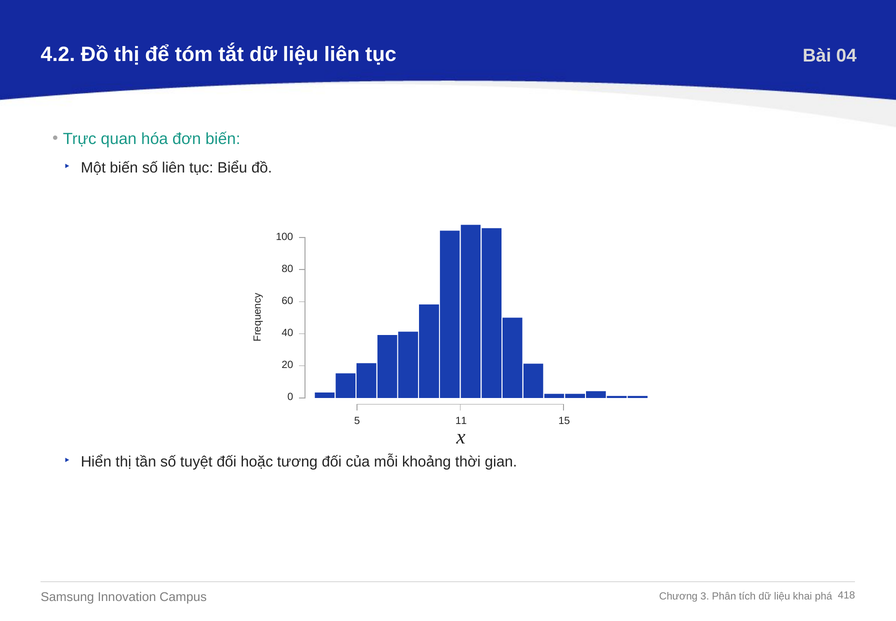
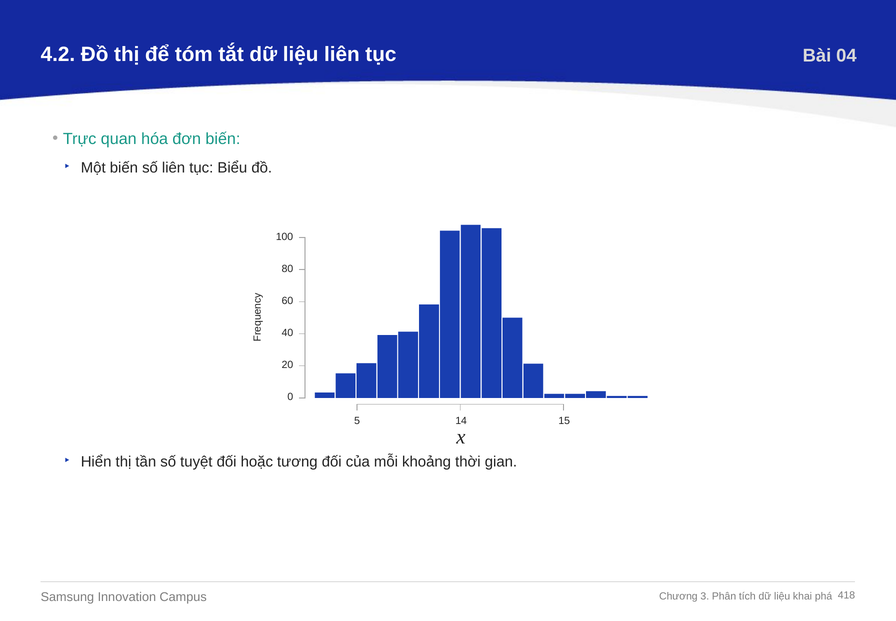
11: 11 -> 14
